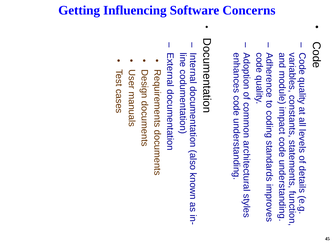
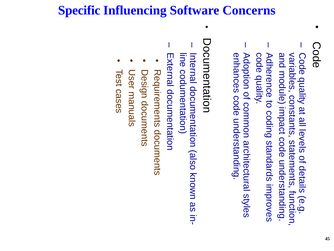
Getting: Getting -> Specific
